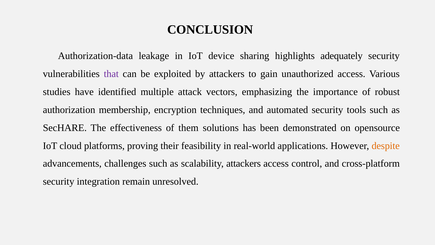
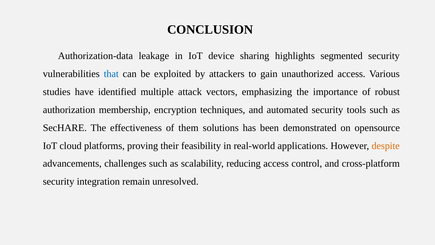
adequately: adequately -> segmented
that colour: purple -> blue
scalability attackers: attackers -> reducing
